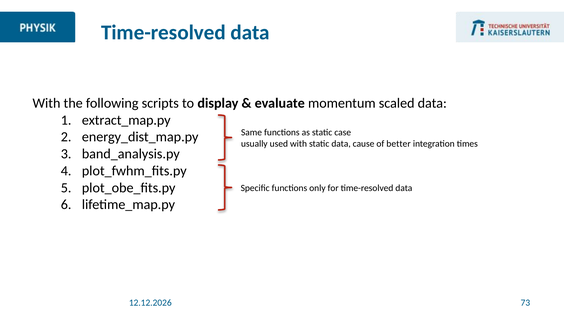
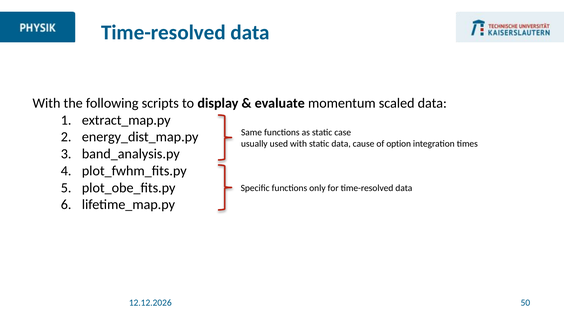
better: better -> option
73: 73 -> 50
